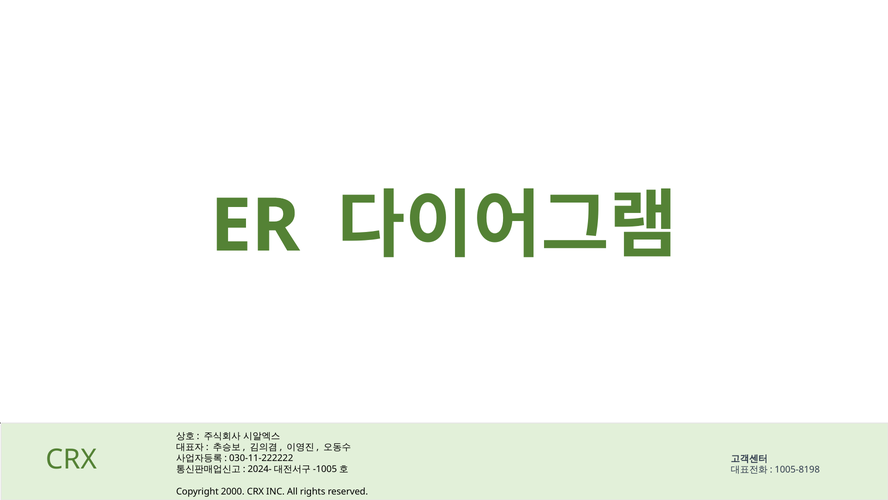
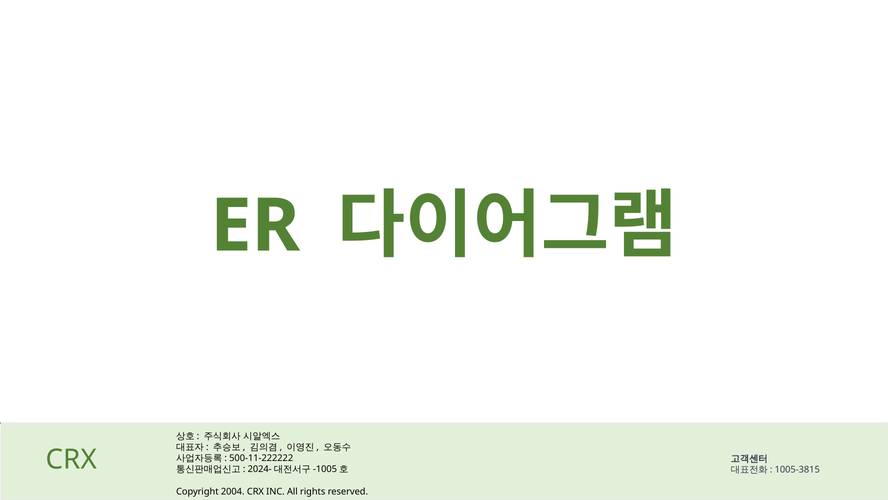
030-11-222222: 030-11-222222 -> 500-11-222222
1005-8198: 1005-8198 -> 1005-3815
2000: 2000 -> 2004
